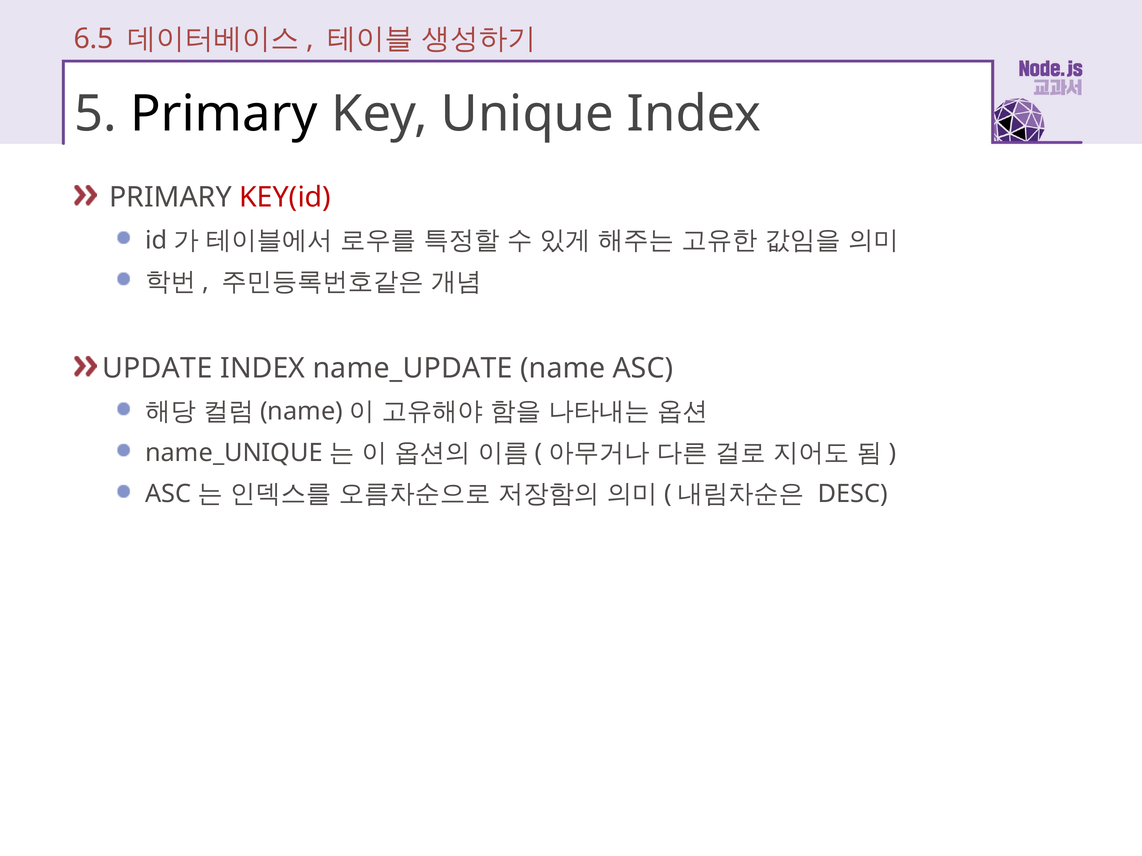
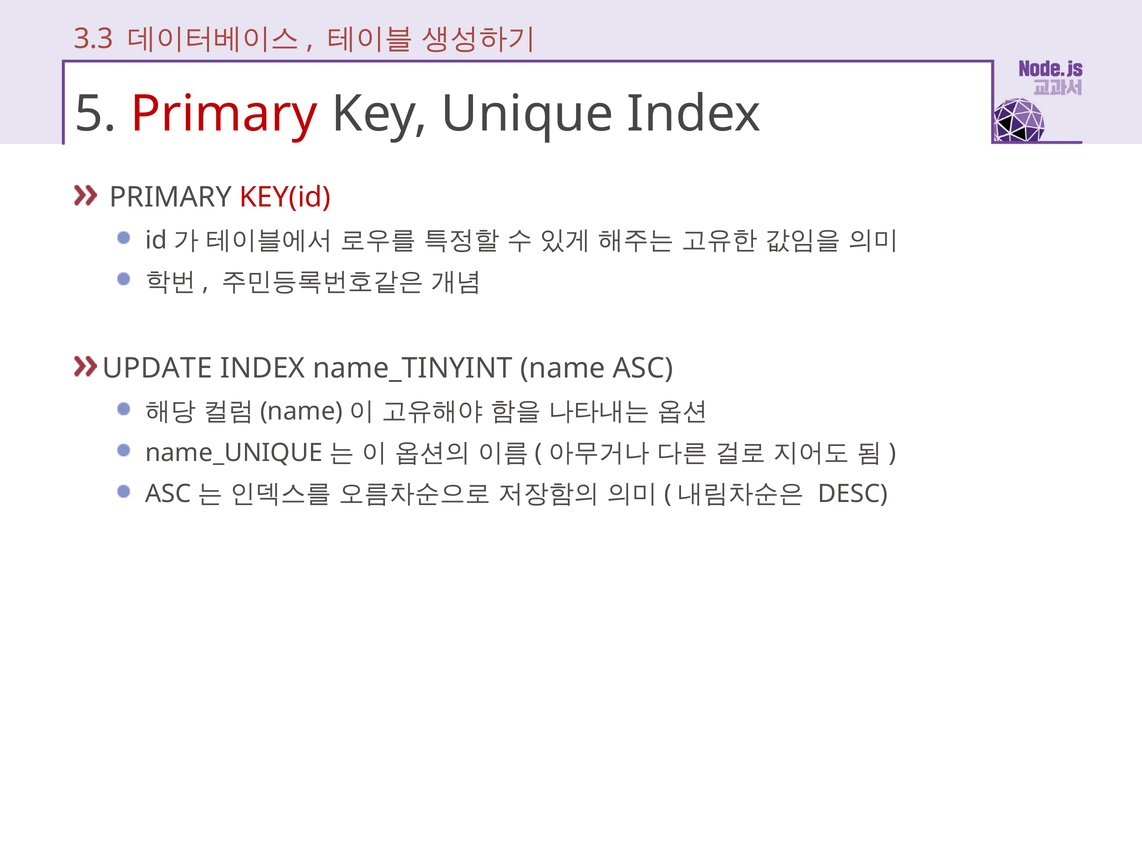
6.5: 6.5 -> 3.3
Primary at (224, 114) colour: black -> red
name_UPDATE: name_UPDATE -> name_TINYINT
